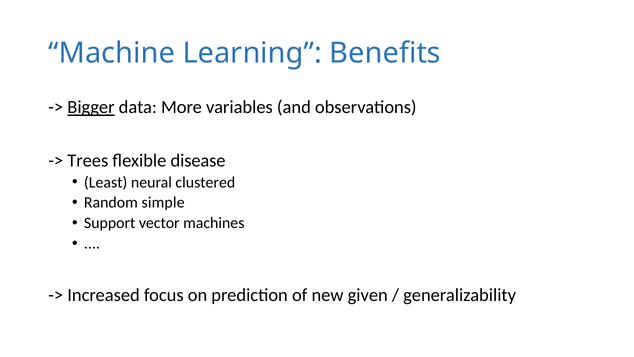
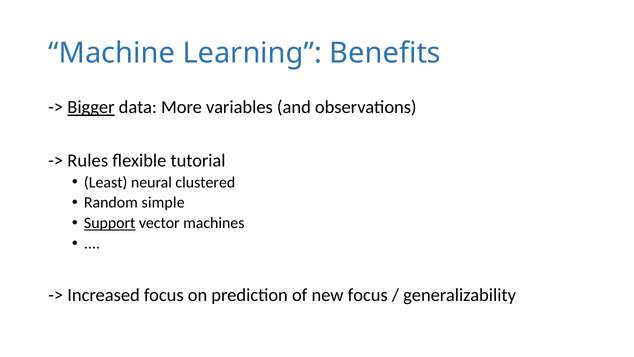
Trees: Trees -> Rules
disease: disease -> tutorial
Support underline: none -> present
new given: given -> focus
